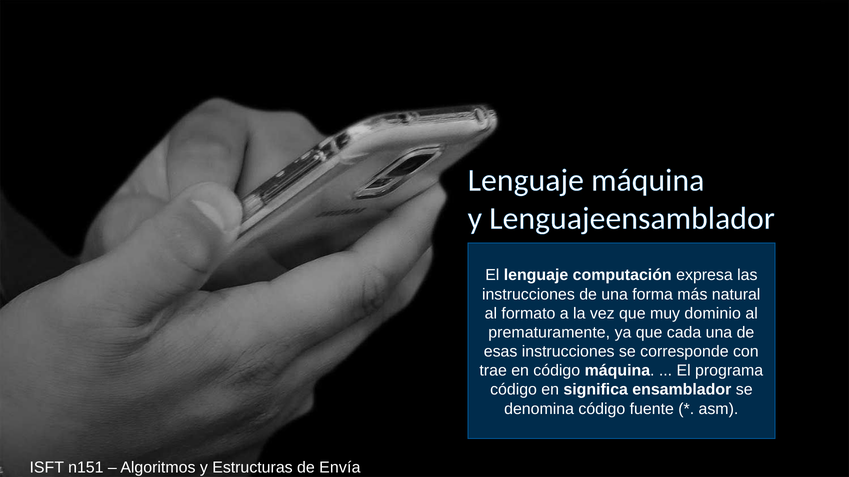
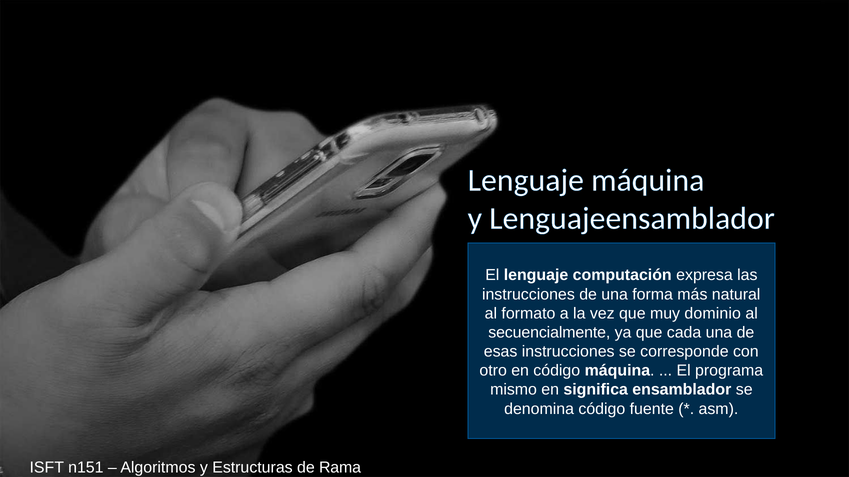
prematuramente: prematuramente -> secuencialmente
trae: trae -> otro
código at (514, 390): código -> mismo
Envía: Envía -> Rama
